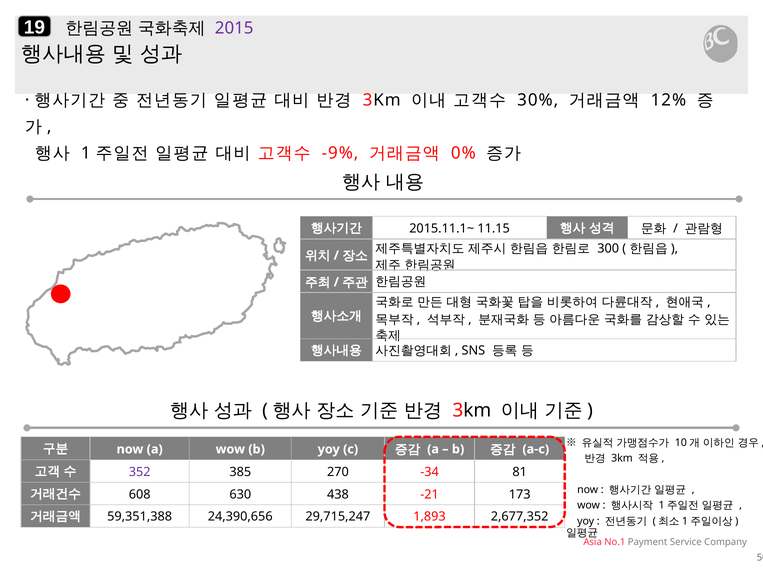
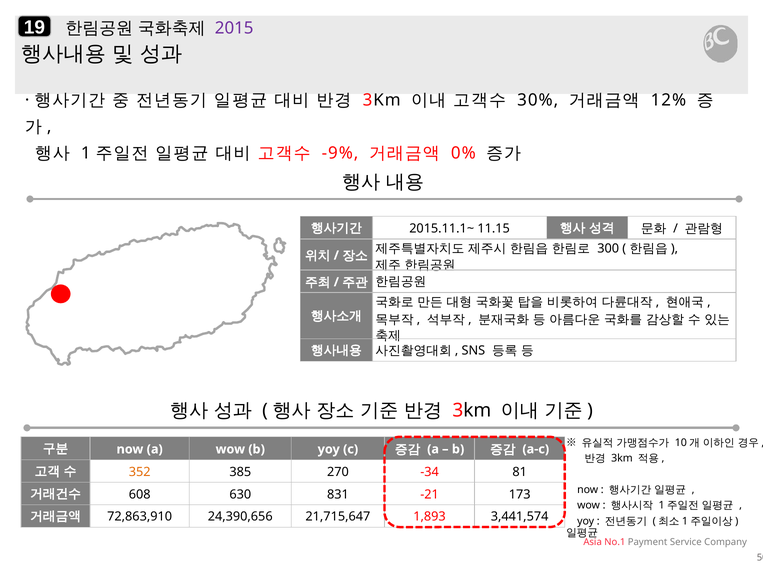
352 colour: purple -> orange
438: 438 -> 831
59,351,388: 59,351,388 -> 72,863,910
29,715,247: 29,715,247 -> 21,715,647
2,677,352: 2,677,352 -> 3,441,574
